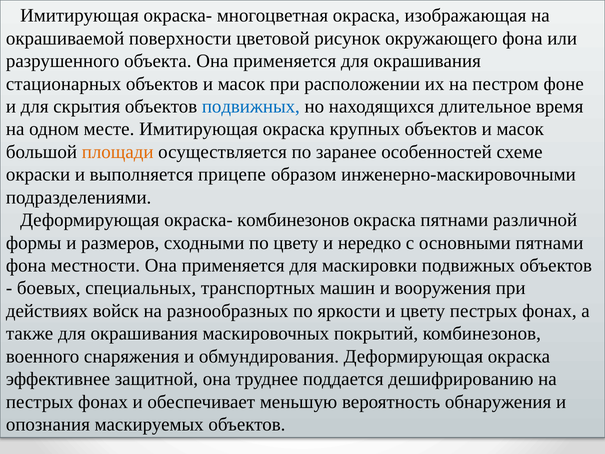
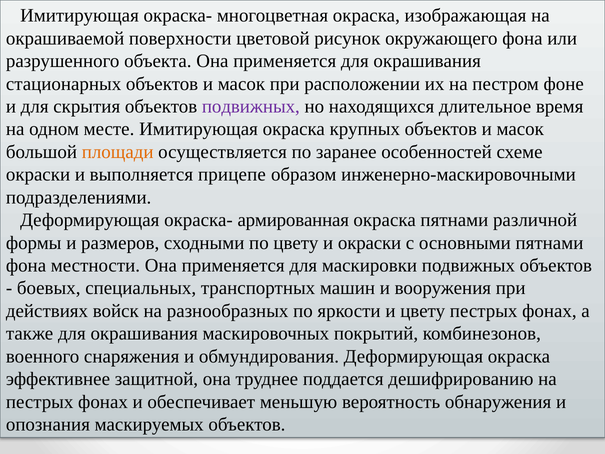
подвижных at (251, 106) colour: blue -> purple
окраска- комбинезонов: комбинезонов -> армированная
и нередко: нередко -> окраски
